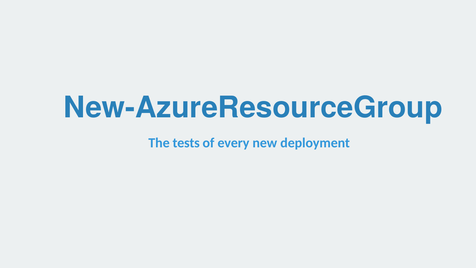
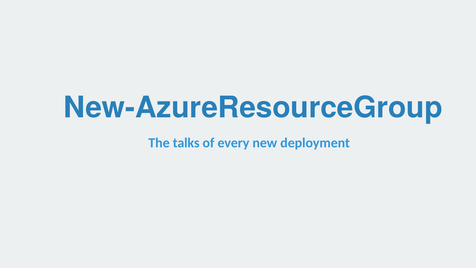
tests: tests -> talks
